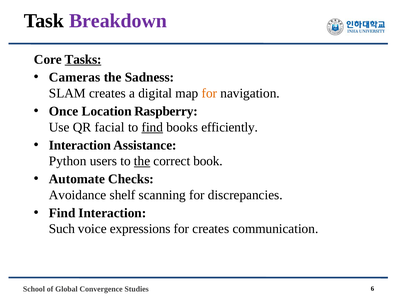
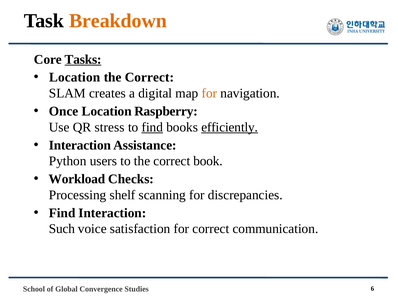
Breakdown colour: purple -> orange
Cameras at (75, 77): Cameras -> Location
Sadness at (149, 77): Sadness -> Correct
facial: facial -> stress
efficiently underline: none -> present
the at (142, 161) underline: present -> none
Automate: Automate -> Workload
Avoidance: Avoidance -> Processing
expressions: expressions -> satisfaction
for creates: creates -> correct
